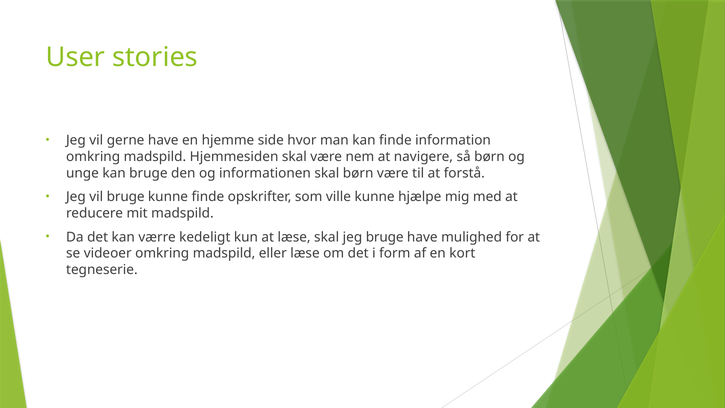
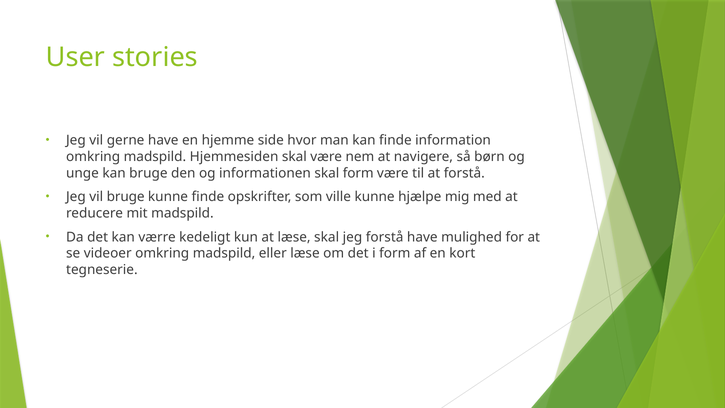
skal børn: børn -> form
jeg bruge: bruge -> forstå
